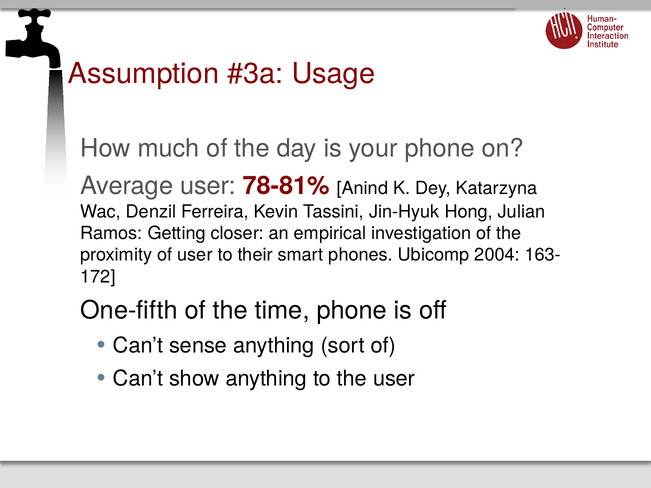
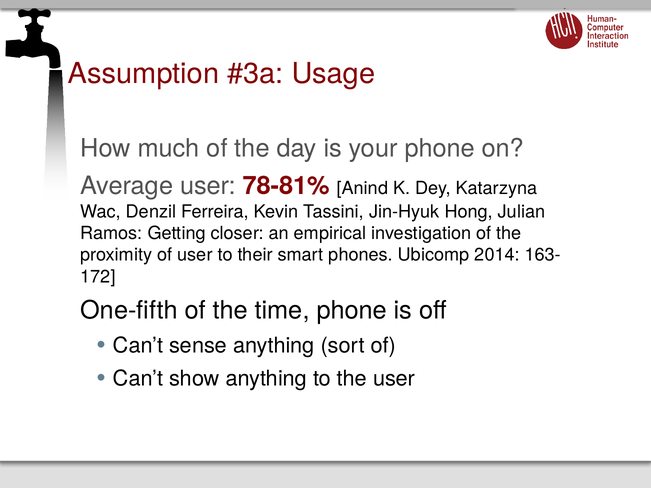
2004: 2004 -> 2014
